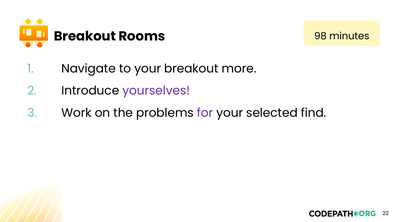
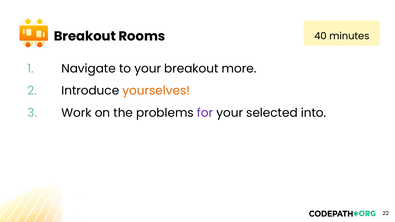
98: 98 -> 40
yourselves colour: purple -> orange
find: find -> into
